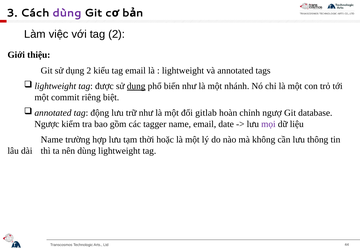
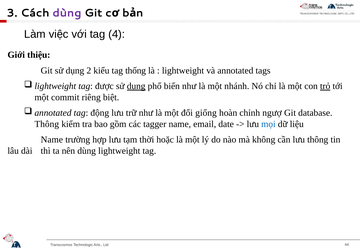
tag 2: 2 -> 4
tag email: email -> thống
trỏ underline: none -> present
gitlab: gitlab -> giống
Ngược at (47, 124): Ngược -> Thông
mọi colour: purple -> blue
